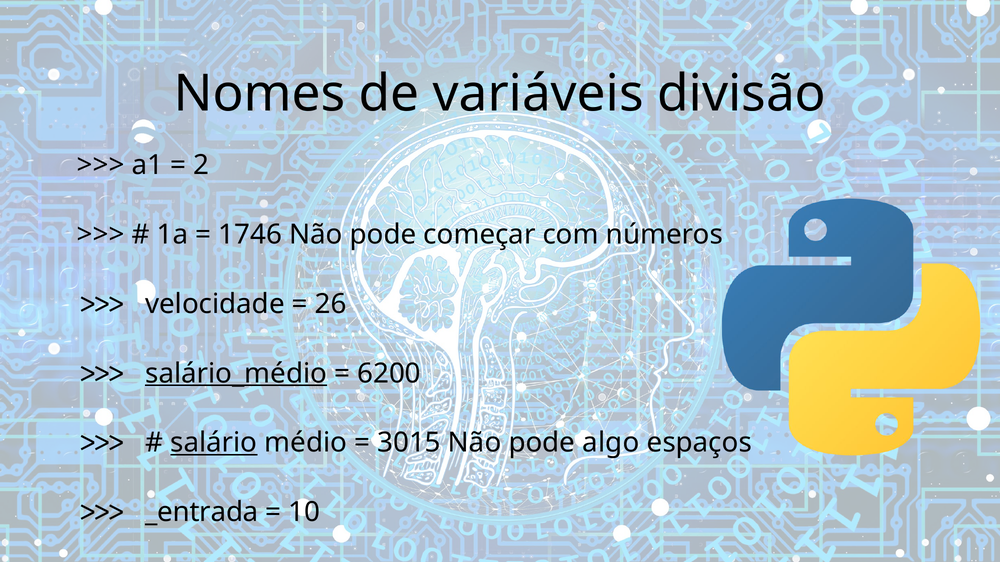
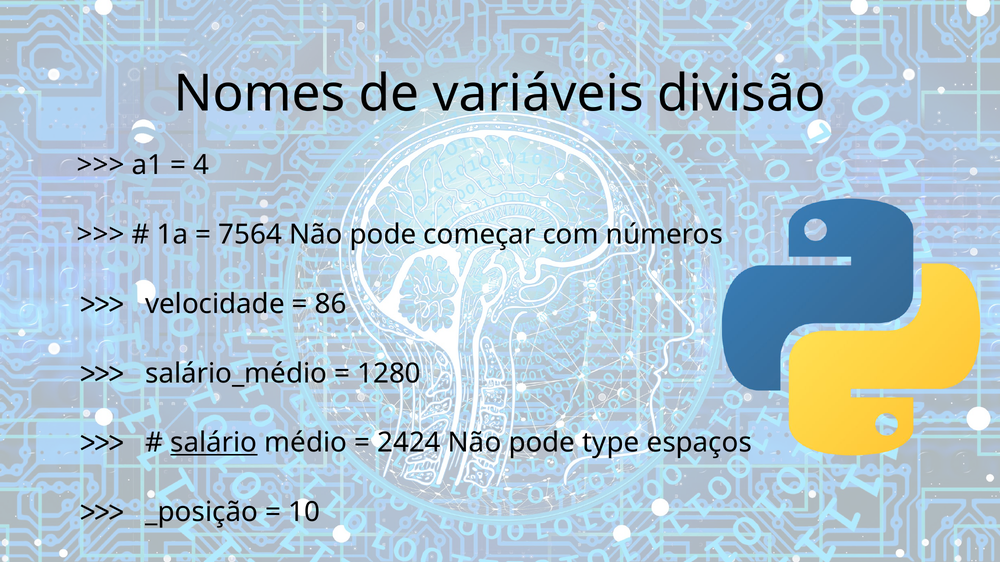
2: 2 -> 4
1746: 1746 -> 7564
26: 26 -> 86
salário_médio underline: present -> none
6200: 6200 -> 1280
3015: 3015 -> 2424
algo: algo -> type
_entrada: _entrada -> _posição
